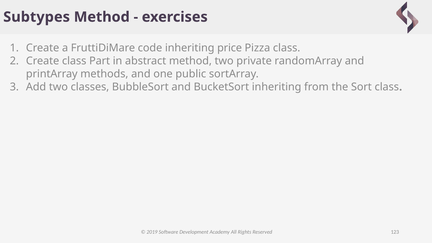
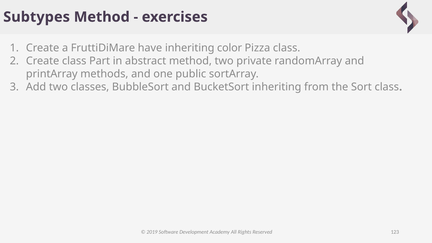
code: code -> have
price: price -> color
